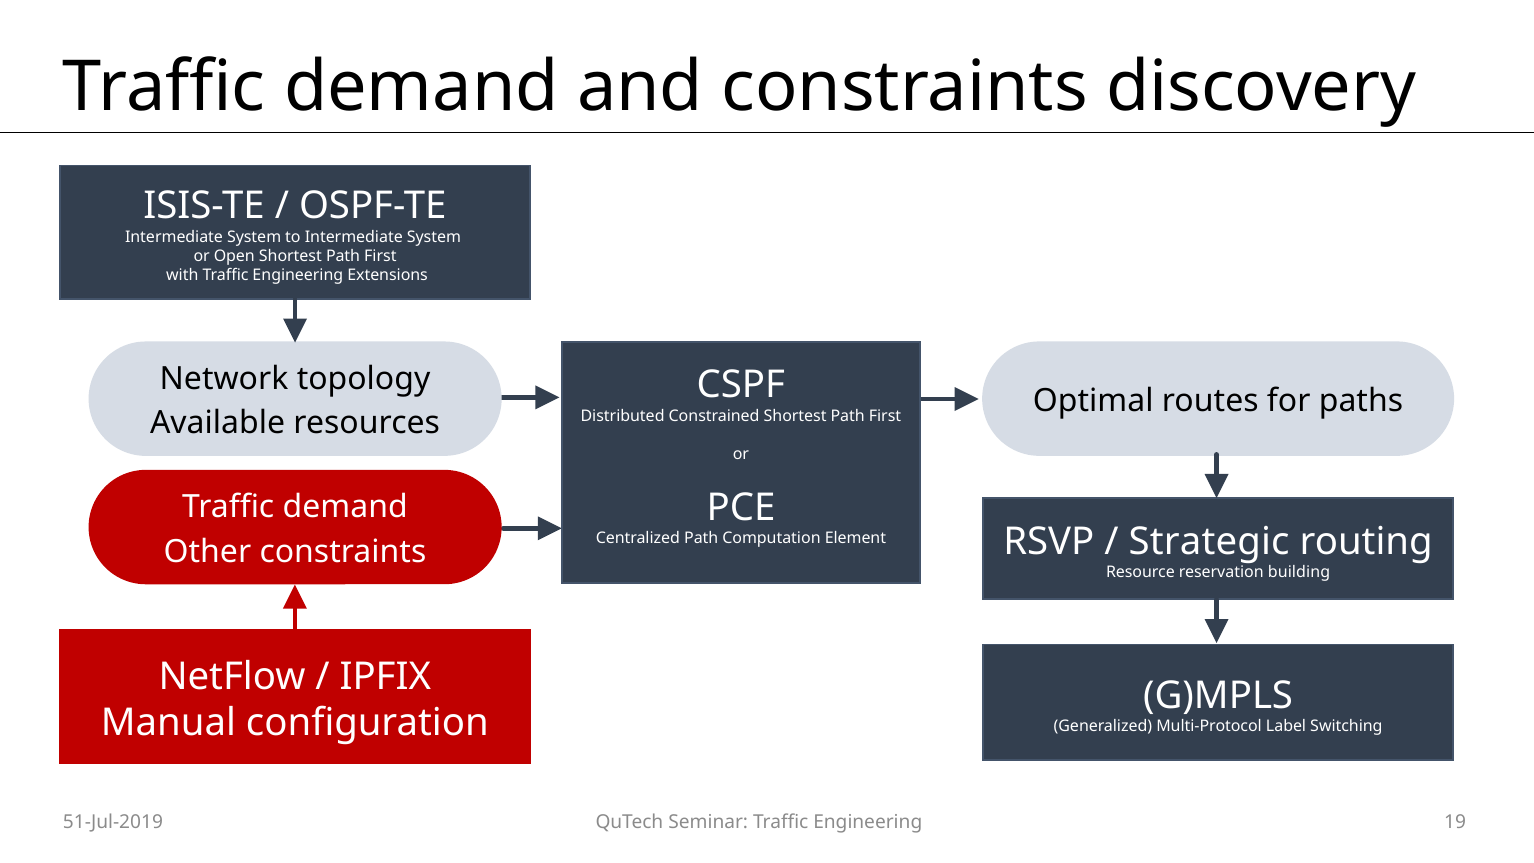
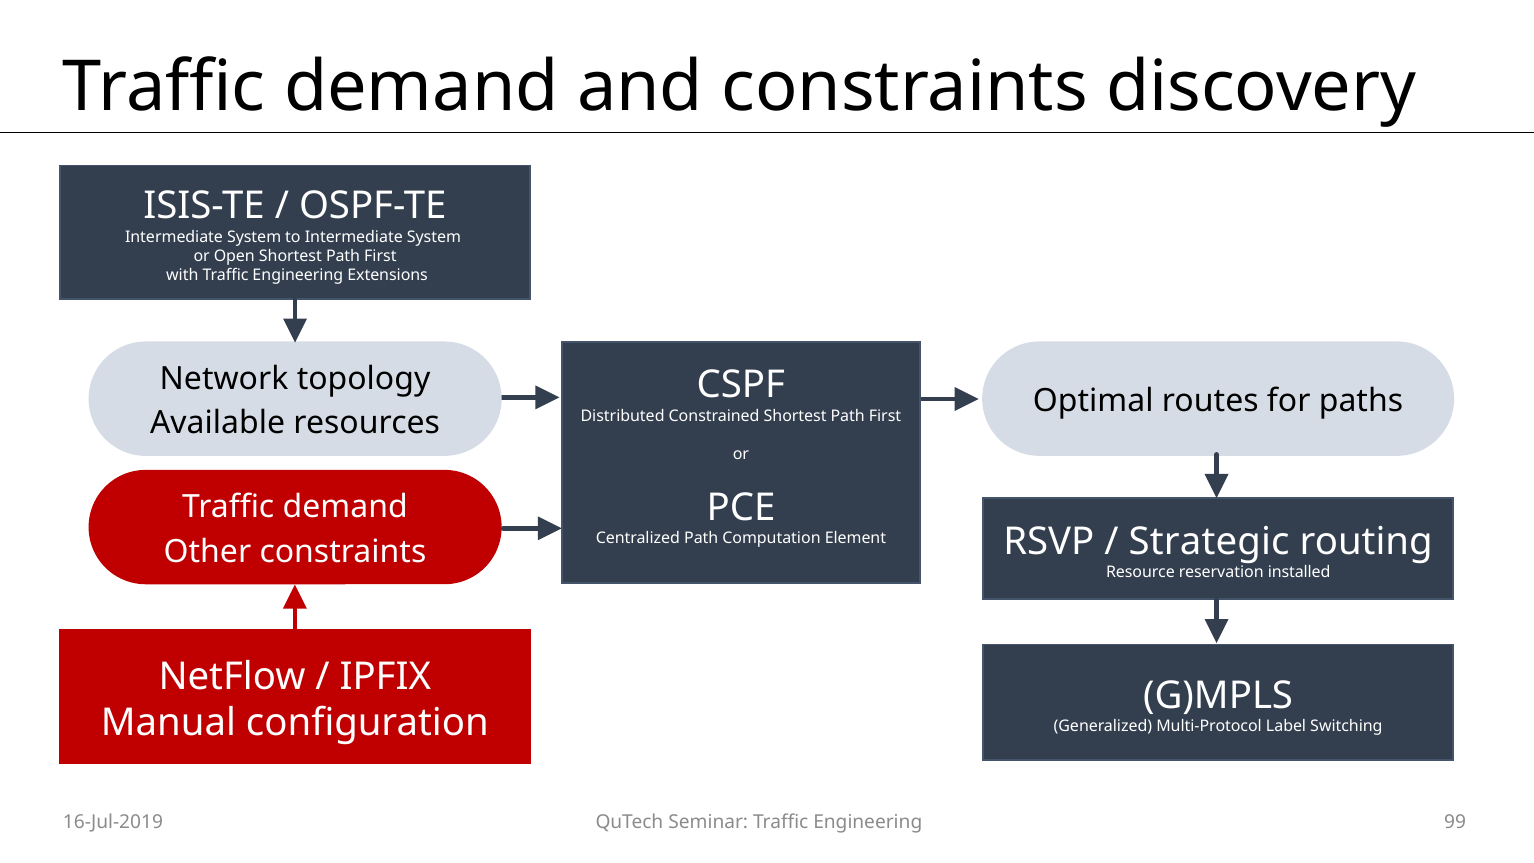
building: building -> installed
51-Jul-2019: 51-Jul-2019 -> 16-Jul-2019
19: 19 -> 99
